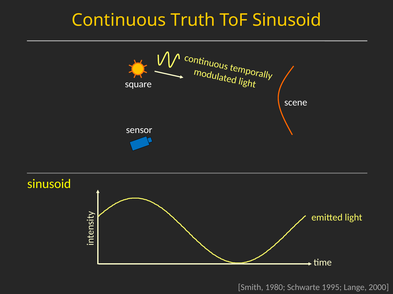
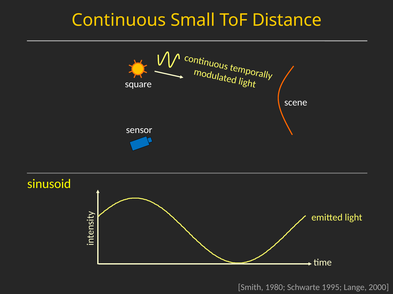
Truth: Truth -> Small
ToF Sinusoid: Sinusoid -> Distance
